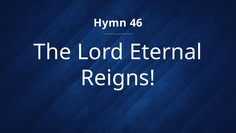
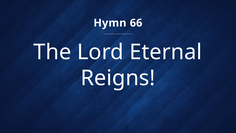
46: 46 -> 66
